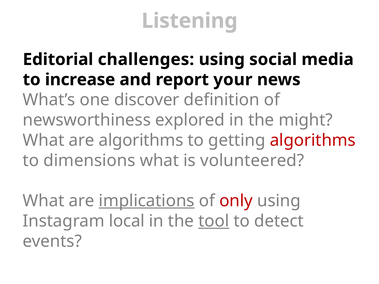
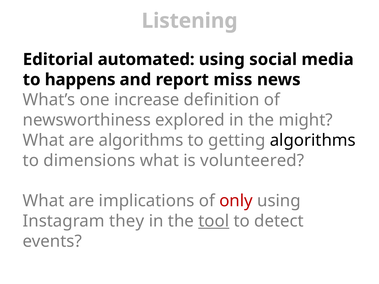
challenges: challenges -> automated
increase: increase -> happens
your: your -> miss
discover: discover -> increase
algorithms at (313, 140) colour: red -> black
implications underline: present -> none
local: local -> they
